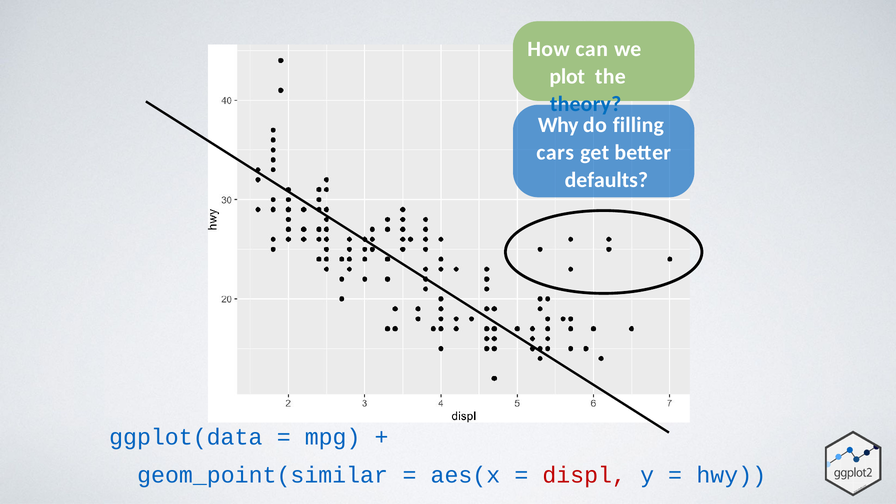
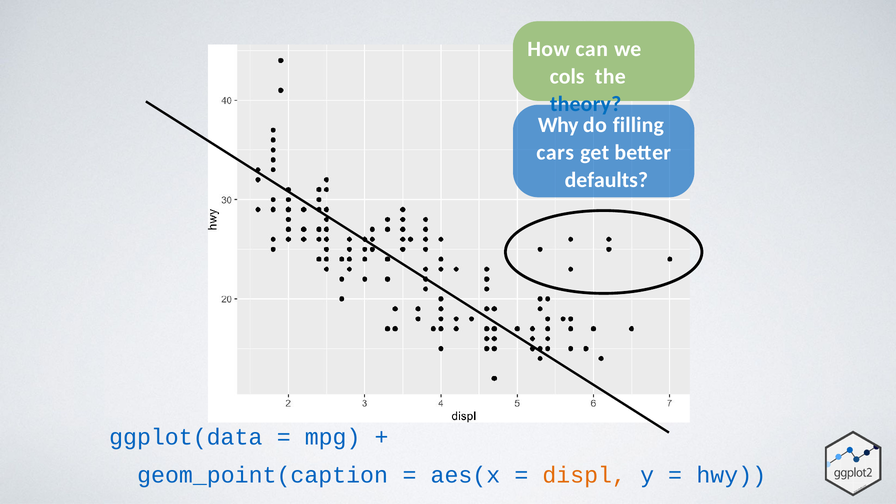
plot: plot -> cols
geom_point(similar: geom_point(similar -> geom_point(caption
displ colour: red -> orange
